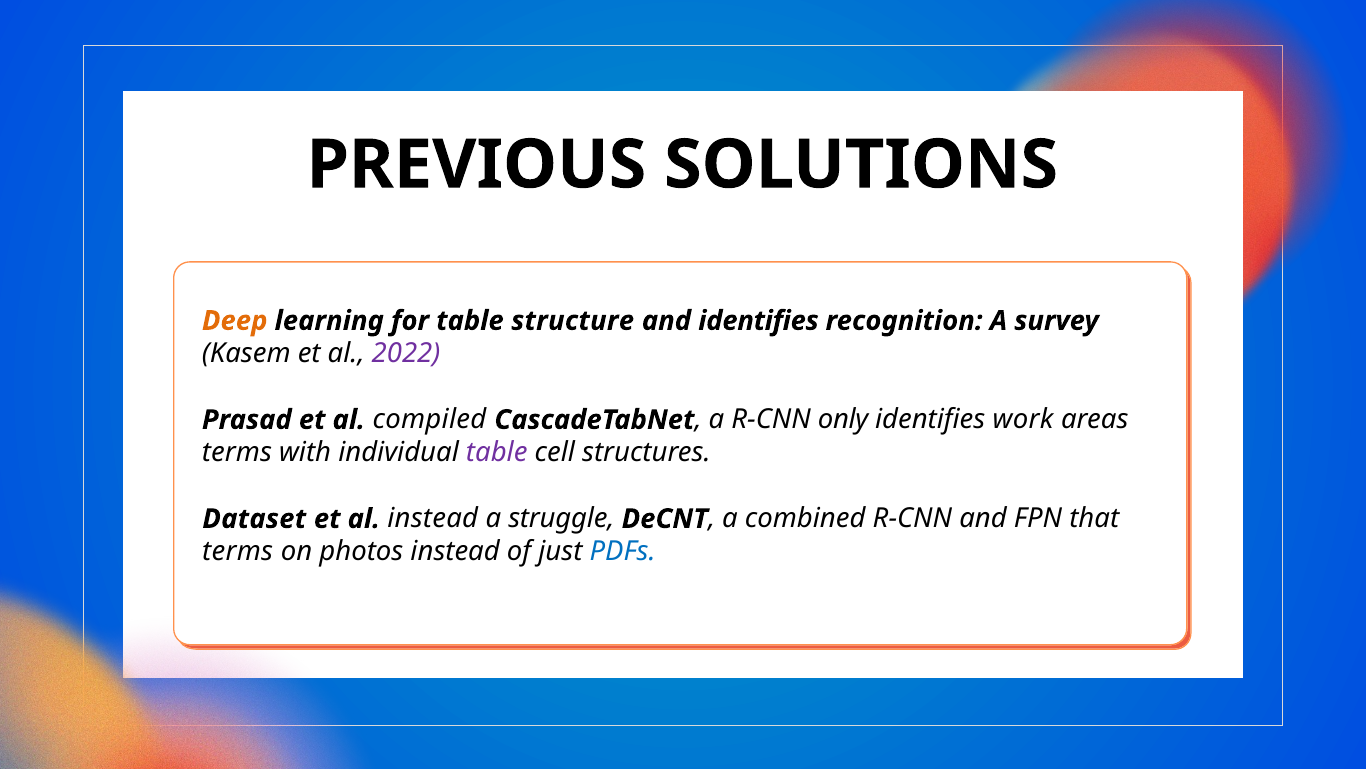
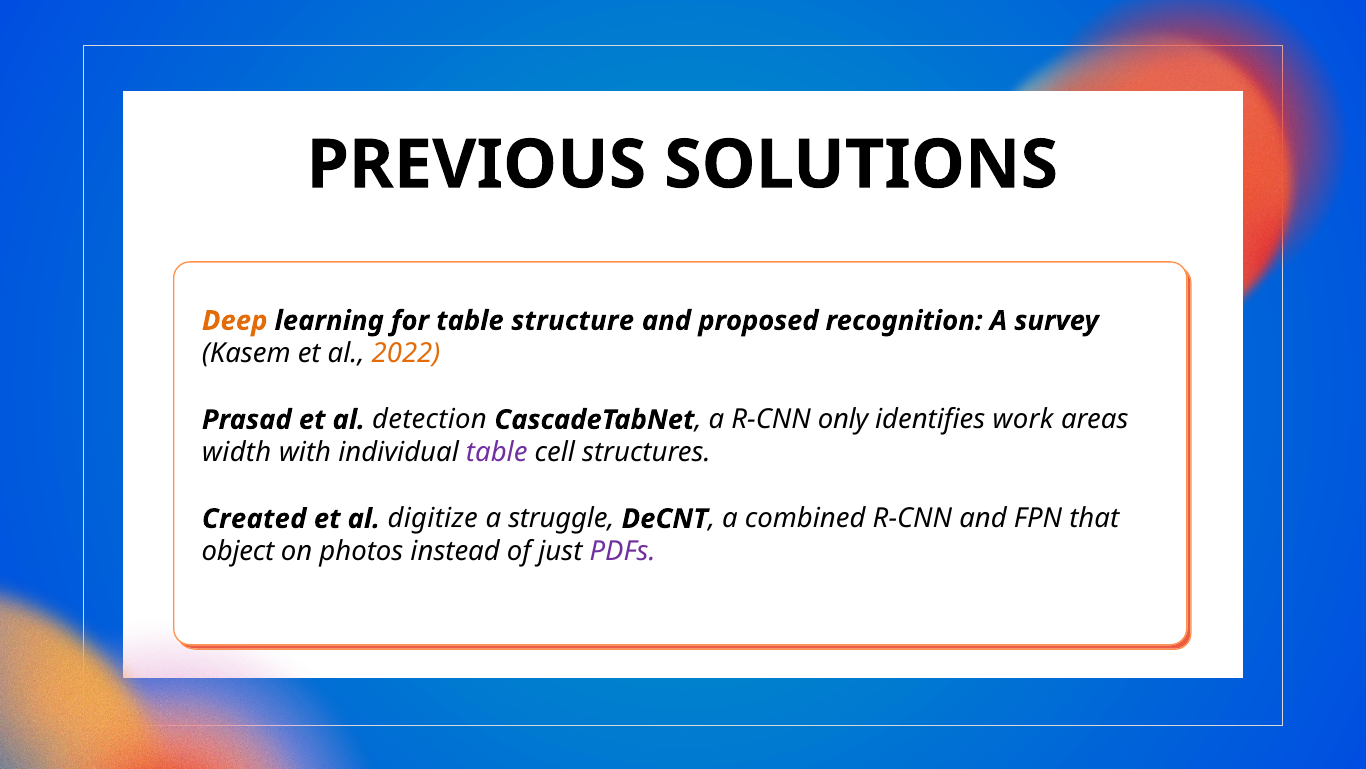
and identifies: identifies -> proposed
2022 colour: purple -> orange
compiled: compiled -> detection
terms at (237, 452): terms -> width
Dataset: Dataset -> Created
al instead: instead -> digitize
terms at (238, 551): terms -> object
PDFs colour: blue -> purple
